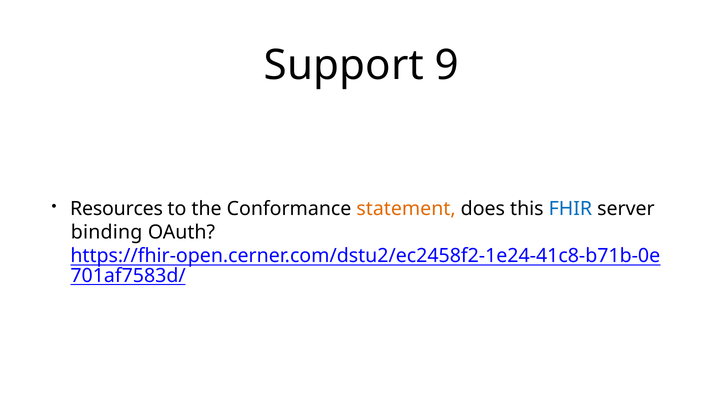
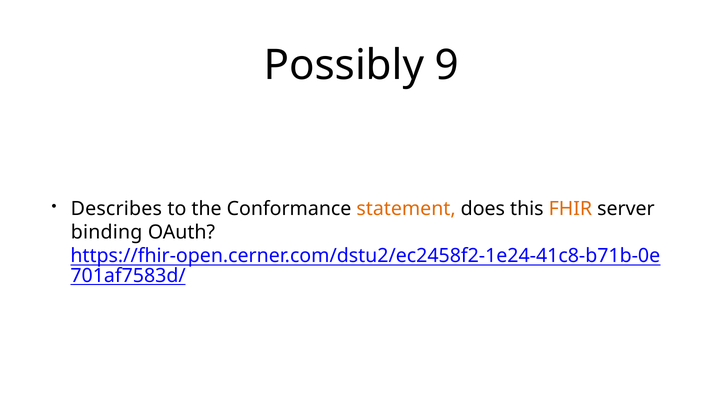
Support: Support -> Possibly
Resources: Resources -> Describes
FHIR colour: blue -> orange
